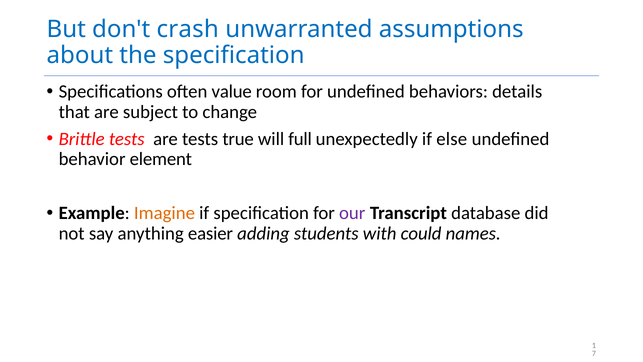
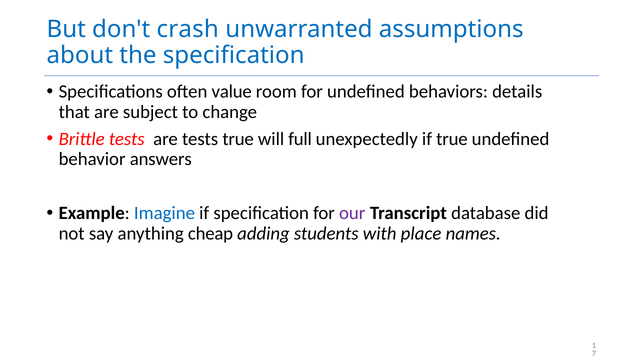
if else: else -> true
element: element -> answers
Imagine colour: orange -> blue
easier: easier -> cheap
could: could -> place
